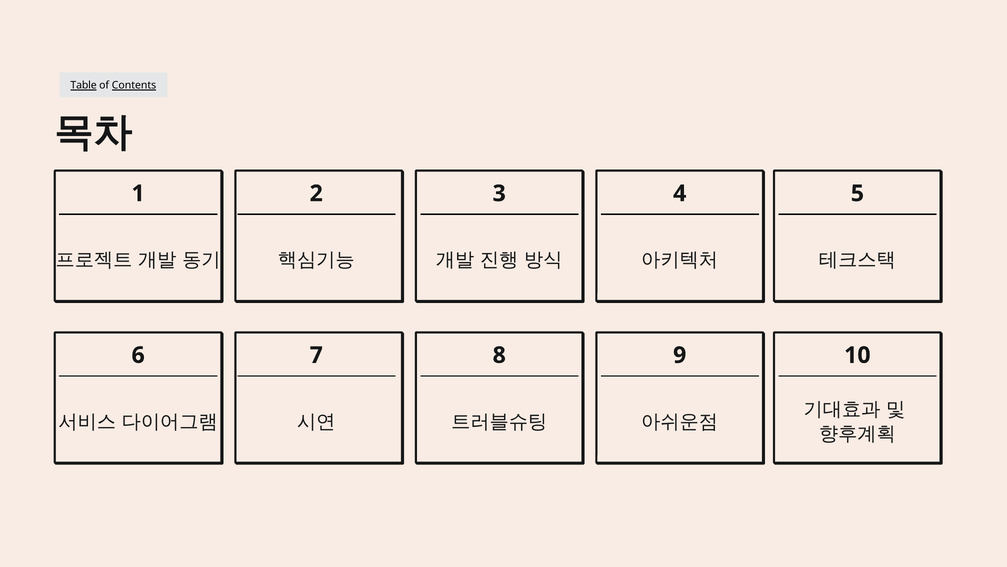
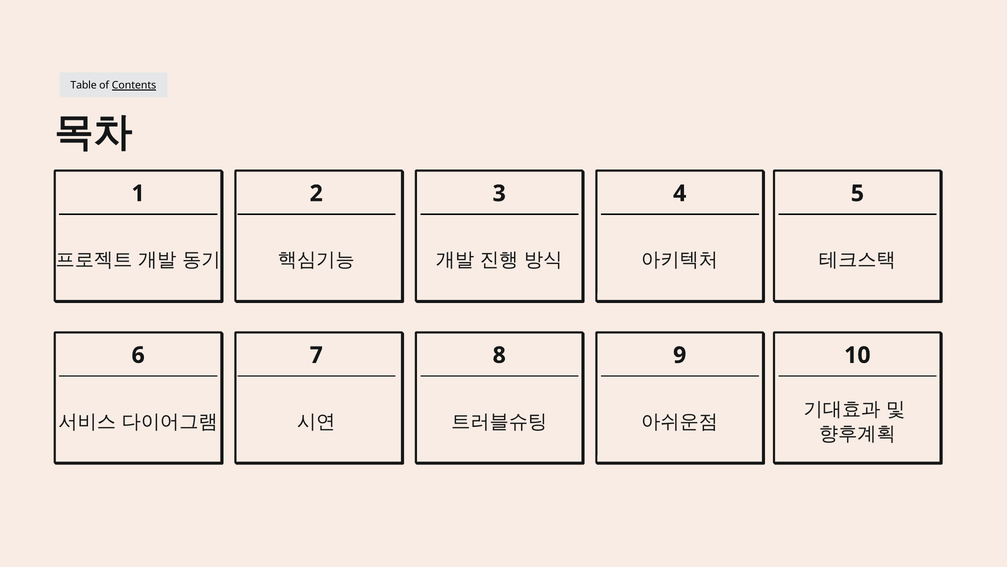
Table underline: present -> none
